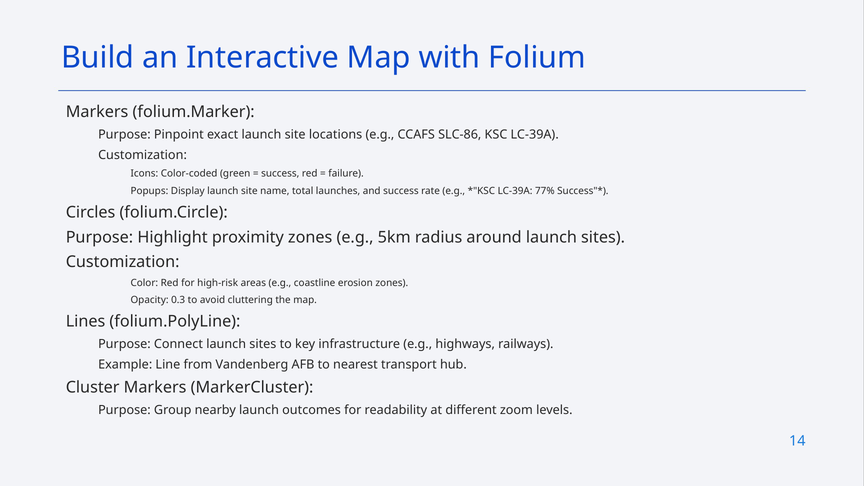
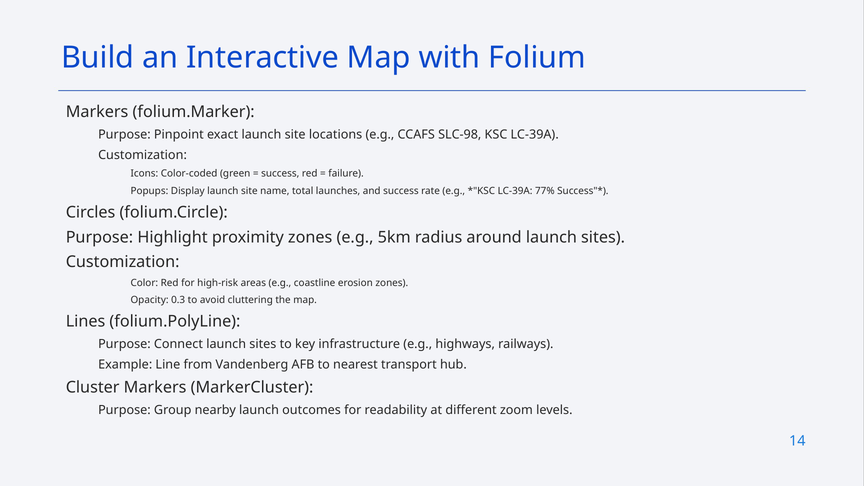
SLC-86: SLC-86 -> SLC-98
